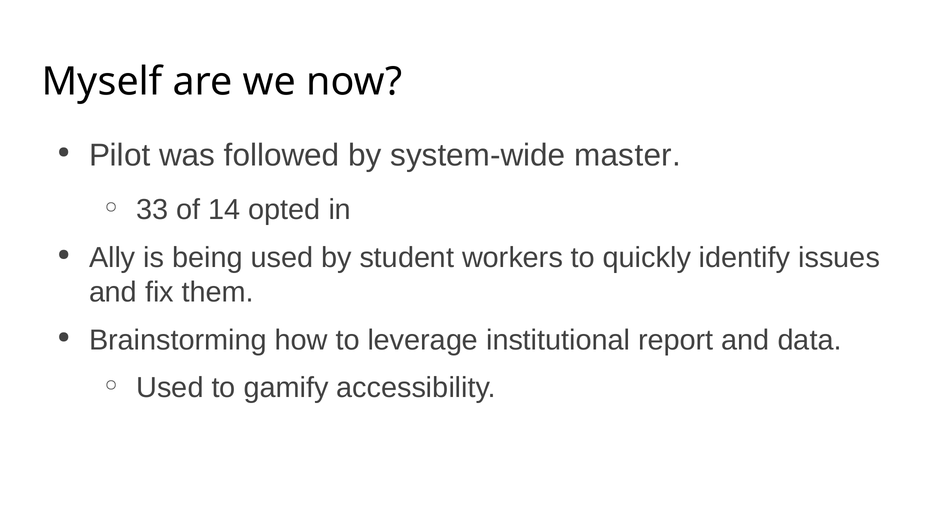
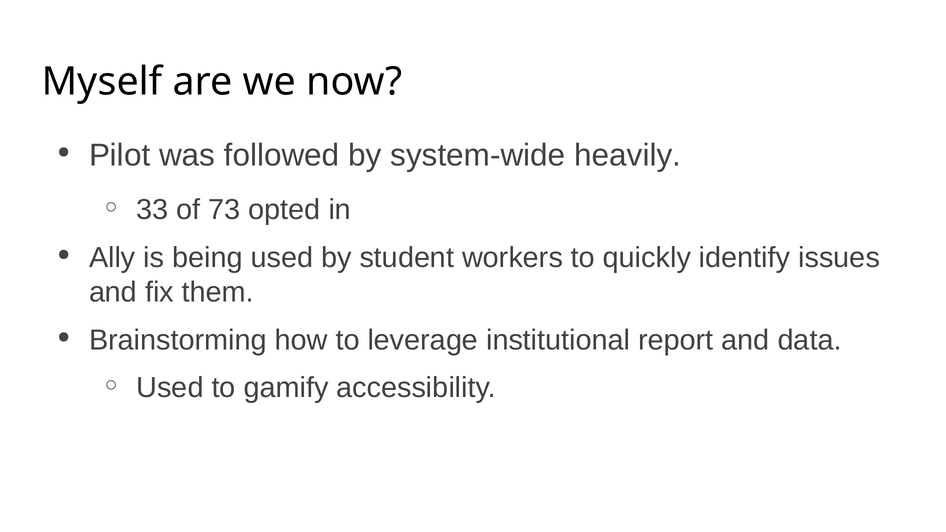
master: master -> heavily
14: 14 -> 73
